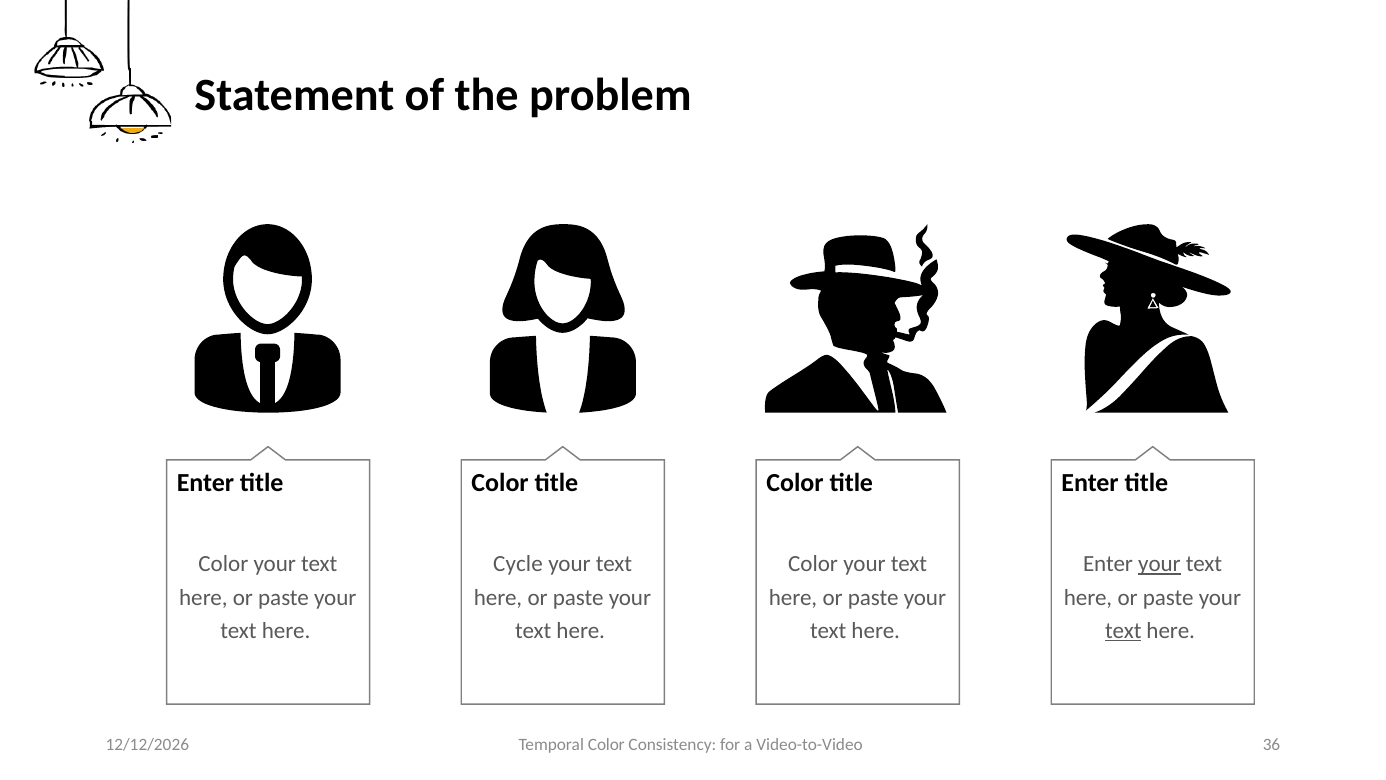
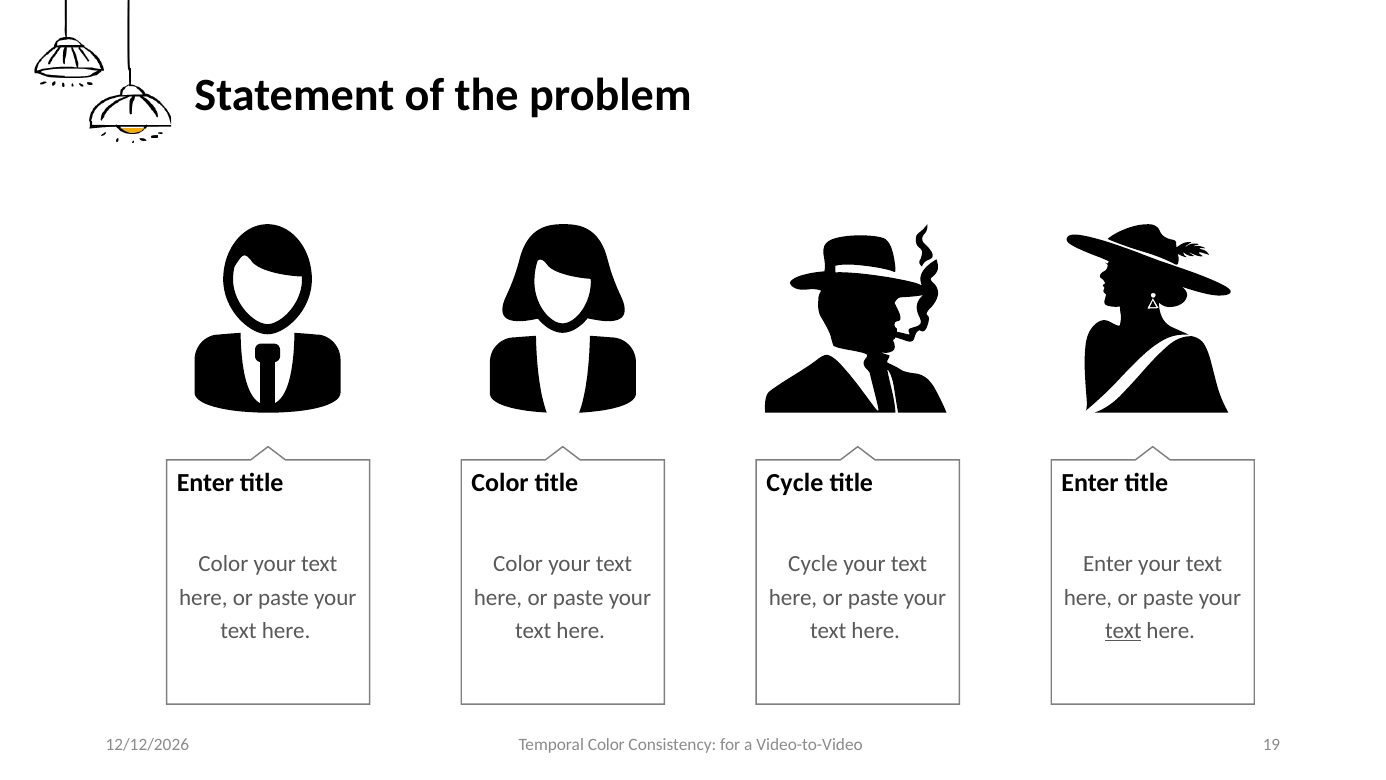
Color at (795, 483): Color -> Cycle
Cycle at (518, 564): Cycle -> Color
Color at (813, 564): Color -> Cycle
your at (1159, 564) underline: present -> none
36: 36 -> 19
